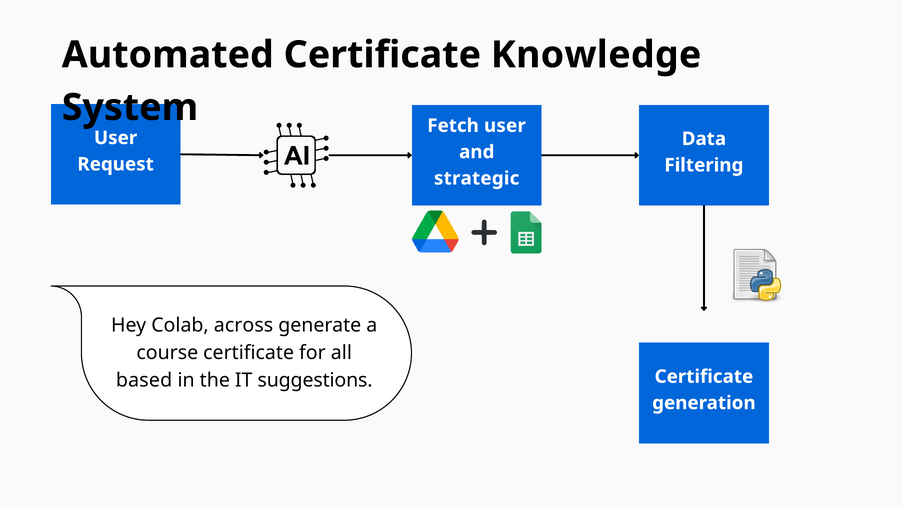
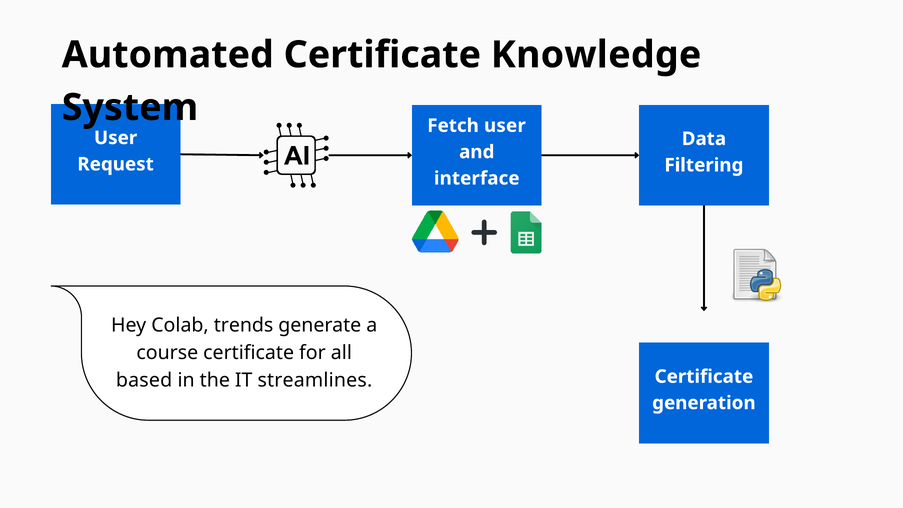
strategic: strategic -> interface
across: across -> trends
suggestions: suggestions -> streamlines
